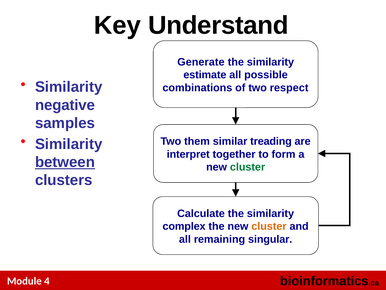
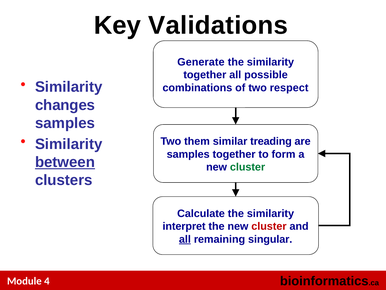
Understand: Understand -> Validations
estimate at (205, 75): estimate -> together
negative: negative -> changes
interpret at (188, 154): interpret -> samples
complex: complex -> interpret
cluster at (269, 226) colour: orange -> red
all at (185, 239) underline: none -> present
